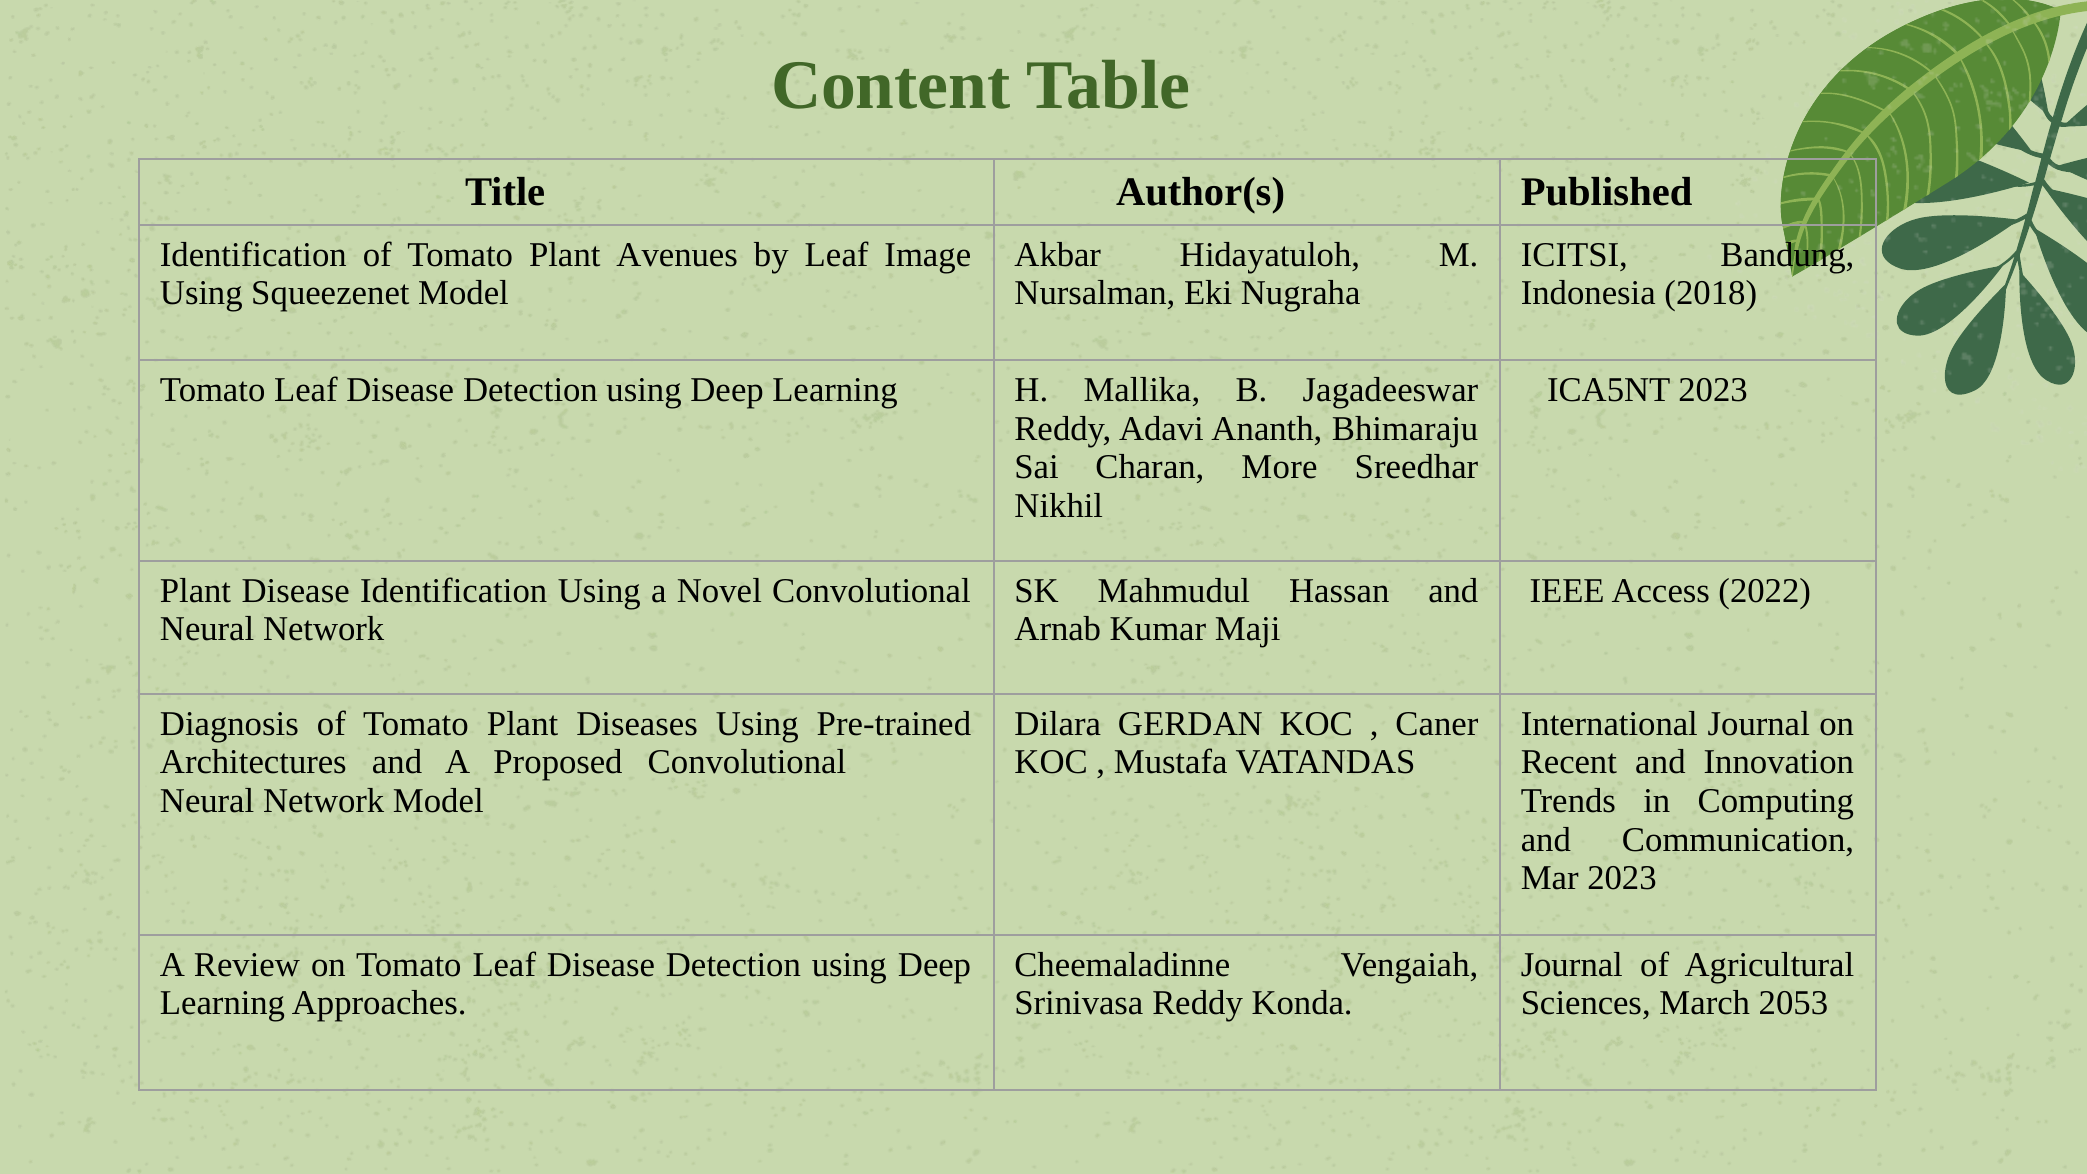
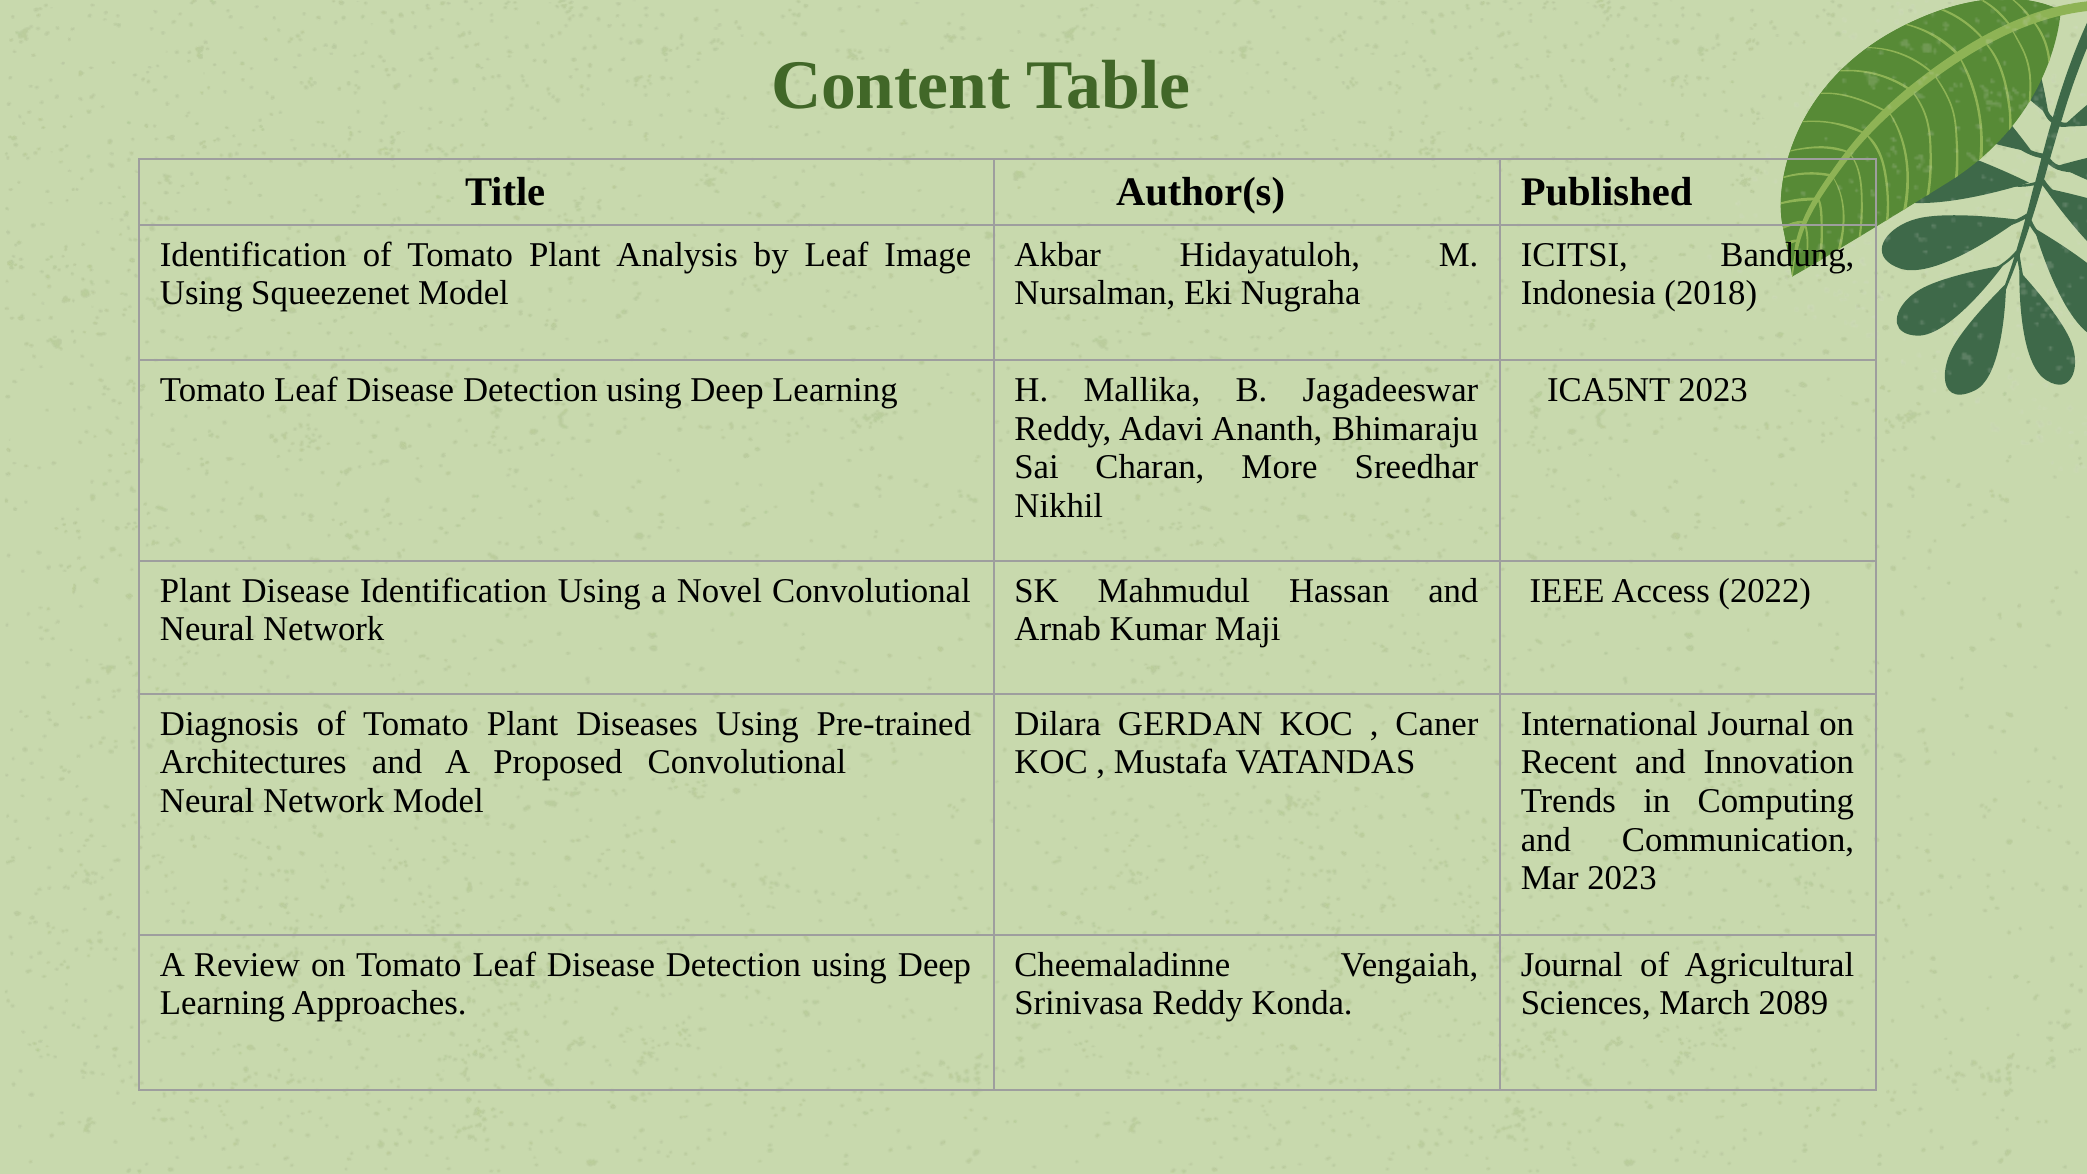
Avenues: Avenues -> Analysis
2053: 2053 -> 2089
